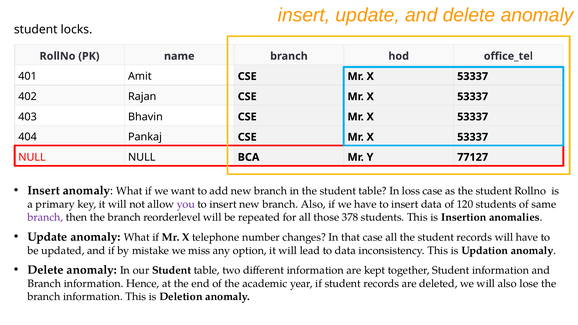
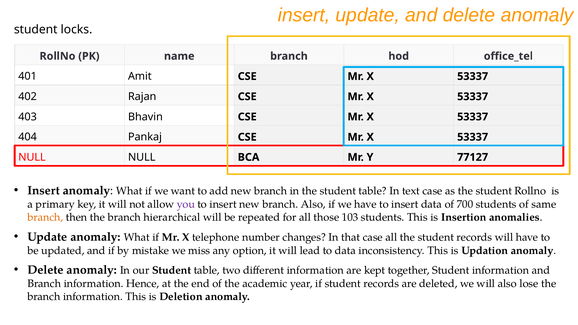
loss: loss -> text
120: 120 -> 700
branch at (45, 217) colour: purple -> orange
reorderlevel: reorderlevel -> hierarchical
378: 378 -> 103
